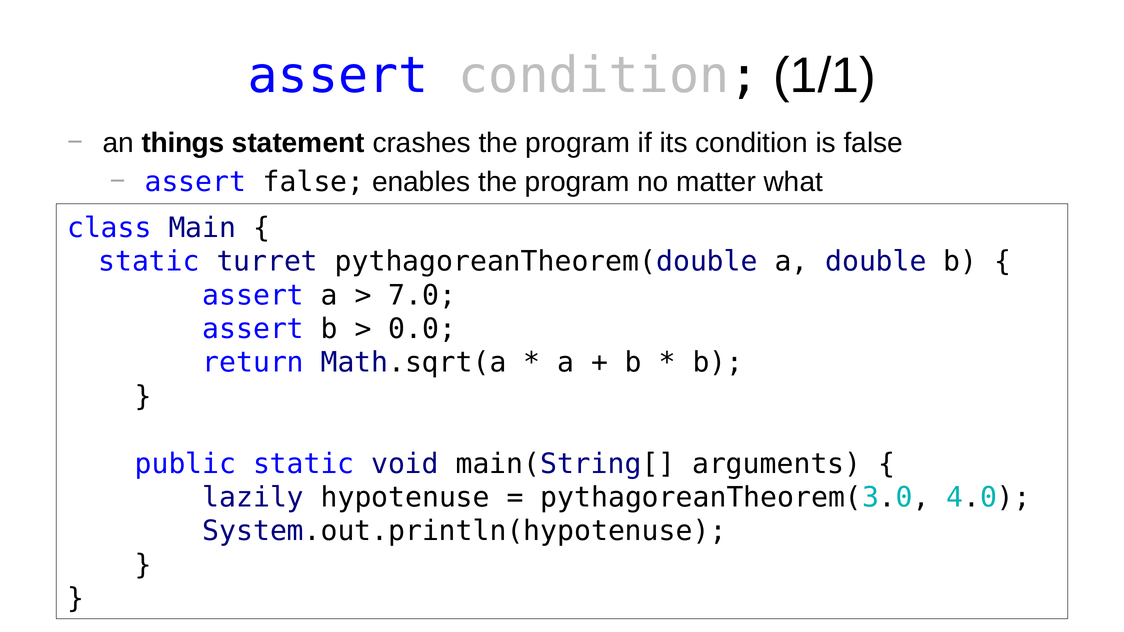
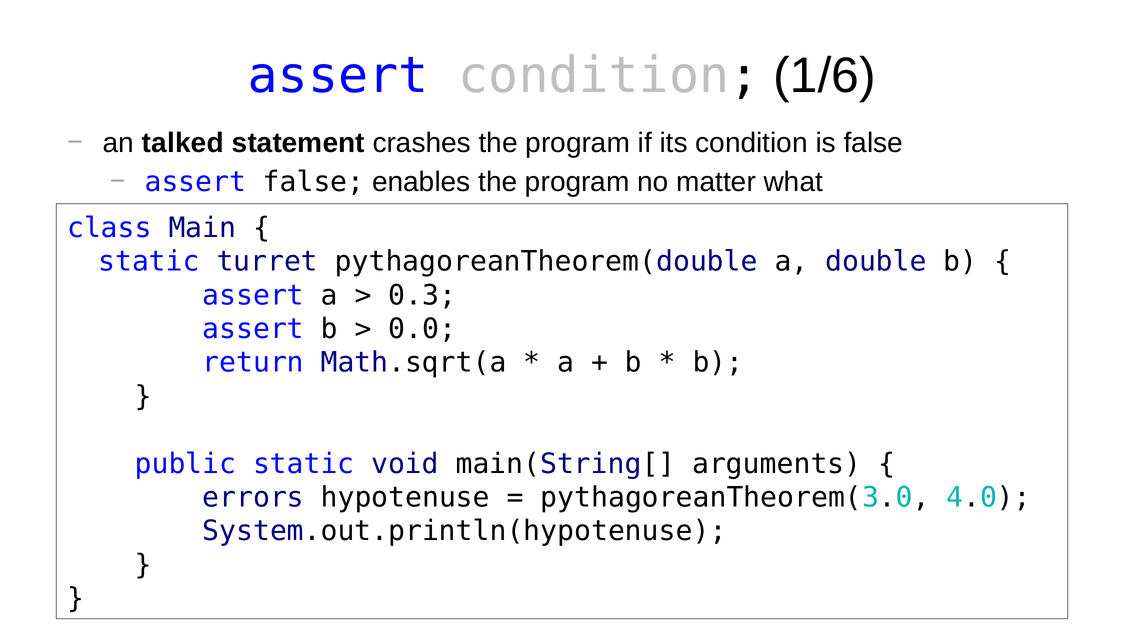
1/1: 1/1 -> 1/6
things: things -> talked
7.0: 7.0 -> 0.3
lazily: lazily -> errors
